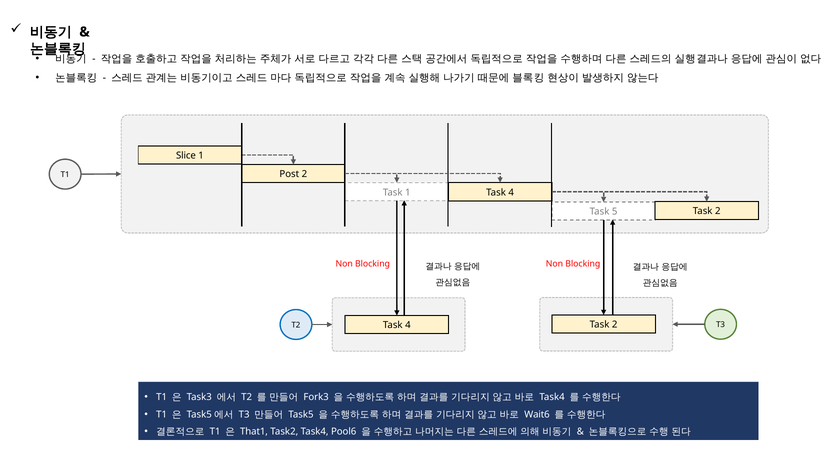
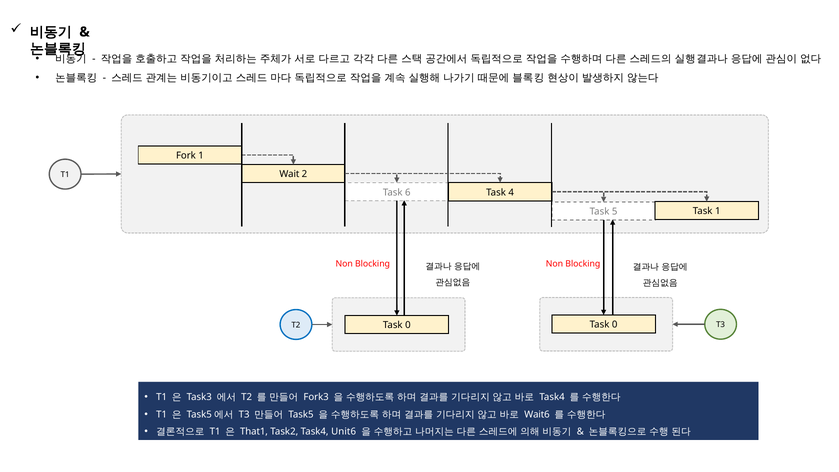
Slice: Slice -> Fork
Post: Post -> Wait
Task 1: 1 -> 6
2 at (718, 211): 2 -> 1
2 at (615, 325): 2 -> 0
4 at (408, 325): 4 -> 0
Pool6: Pool6 -> Unit6
